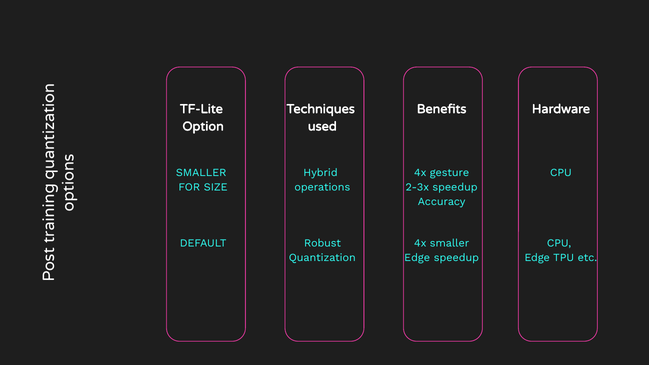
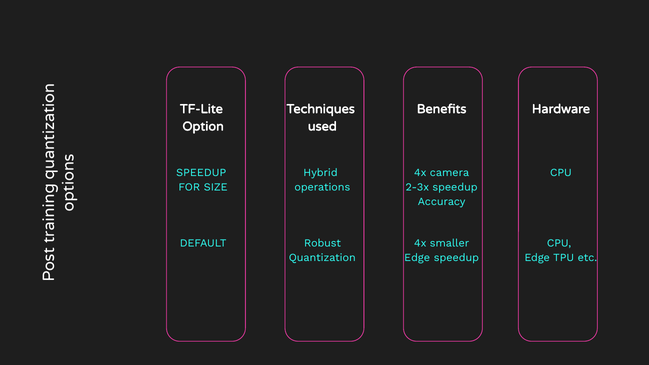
SMALLER at (201, 173): SMALLER -> SPEEDUP
gesture: gesture -> camera
